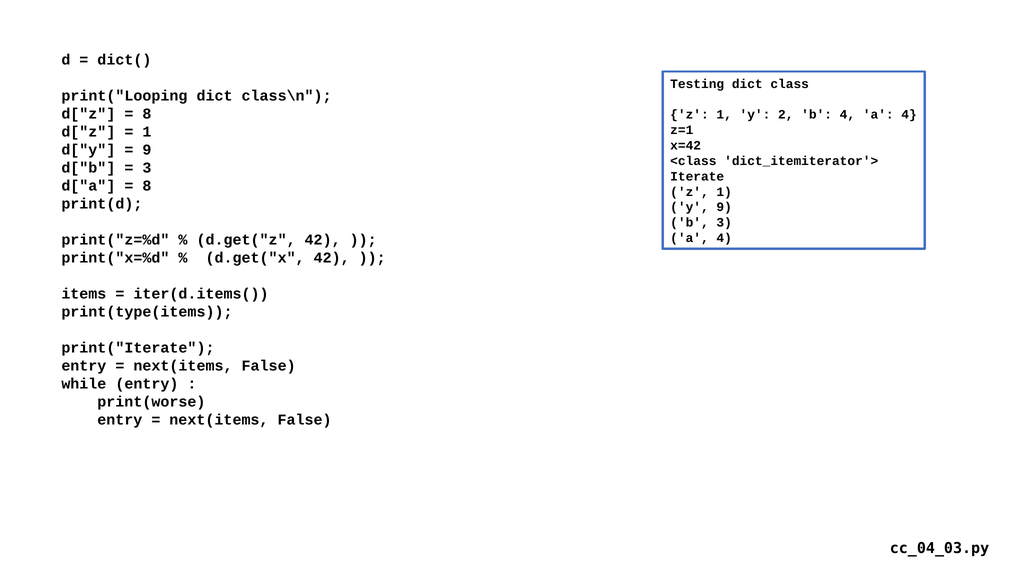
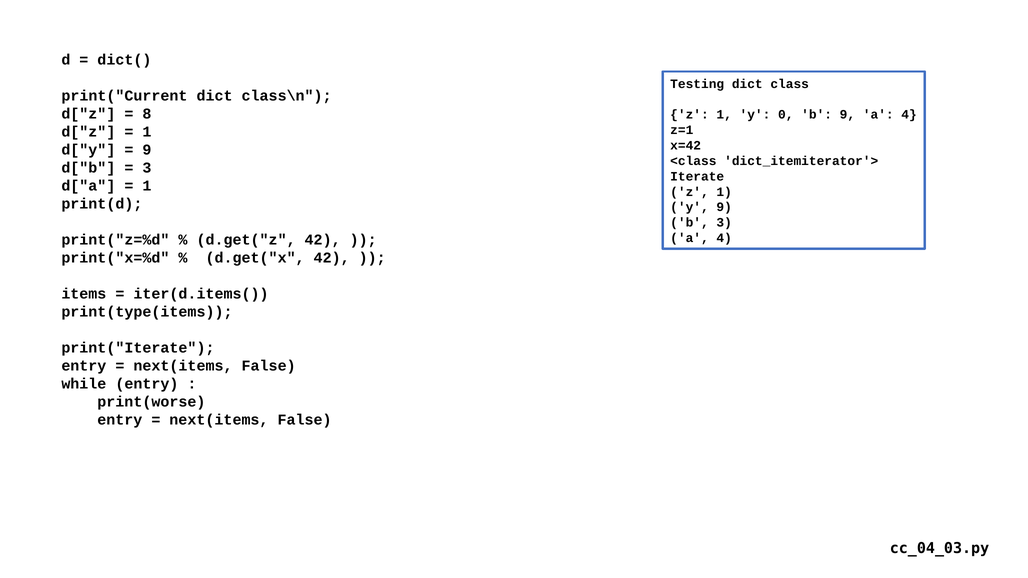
print("Looping: print("Looping -> print("Current
2: 2 -> 0
b 4: 4 -> 9
8 at (147, 186): 8 -> 1
